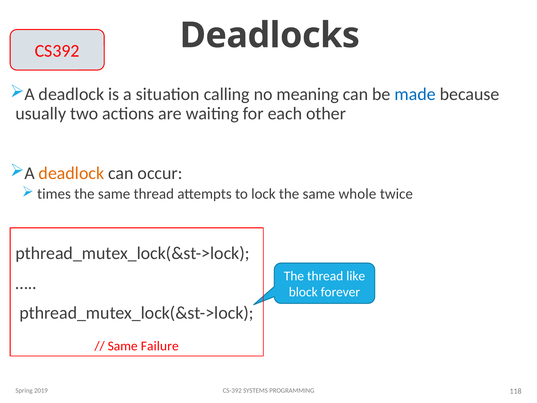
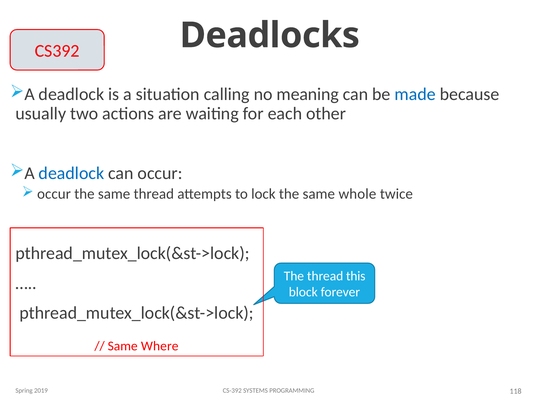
deadlock at (71, 173) colour: orange -> blue
times at (54, 194): times -> occur
like: like -> this
Failure: Failure -> Where
